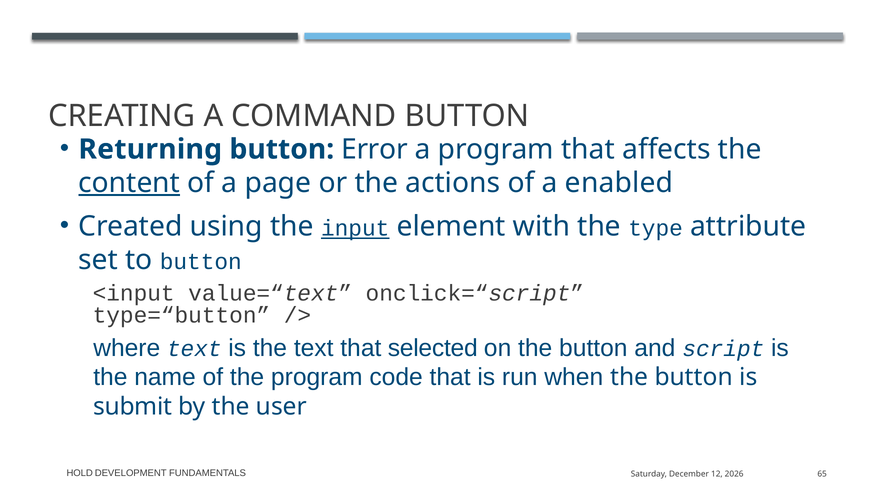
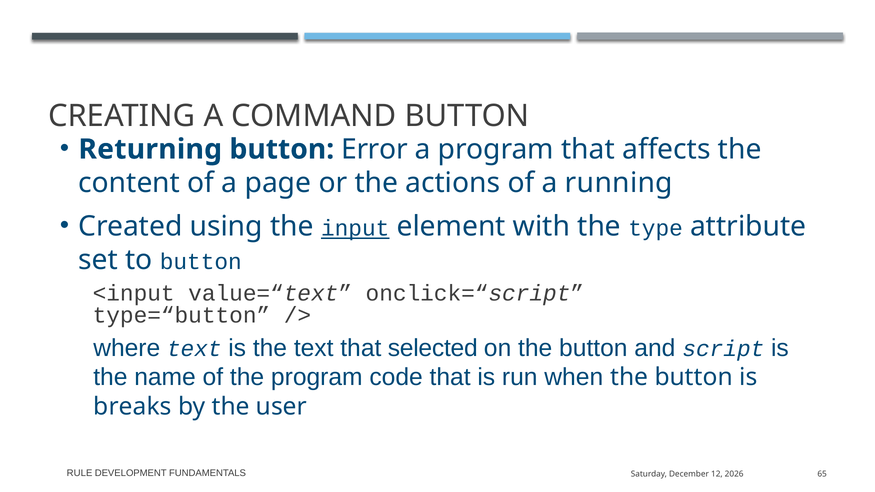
content underline: present -> none
enabled: enabled -> running
submit: submit -> breaks
HOLD: HOLD -> RULE
